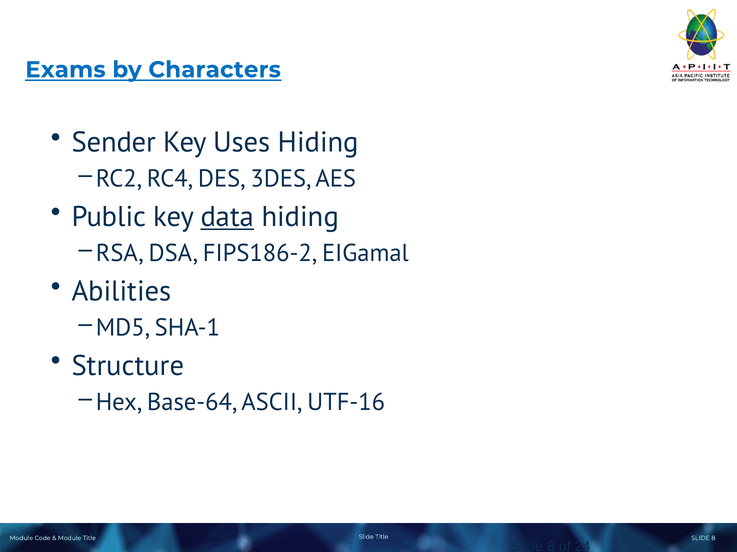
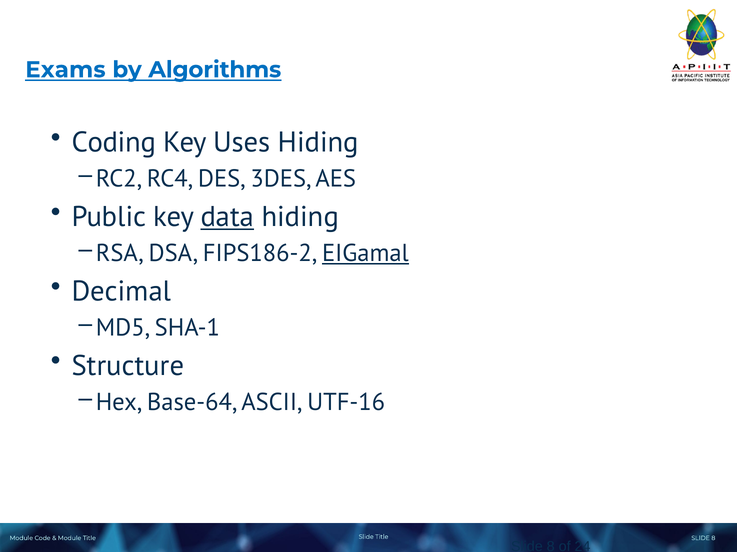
Characters: Characters -> Algorithms
Sender: Sender -> Coding
EIGamal underline: none -> present
Abilities: Abilities -> Decimal
